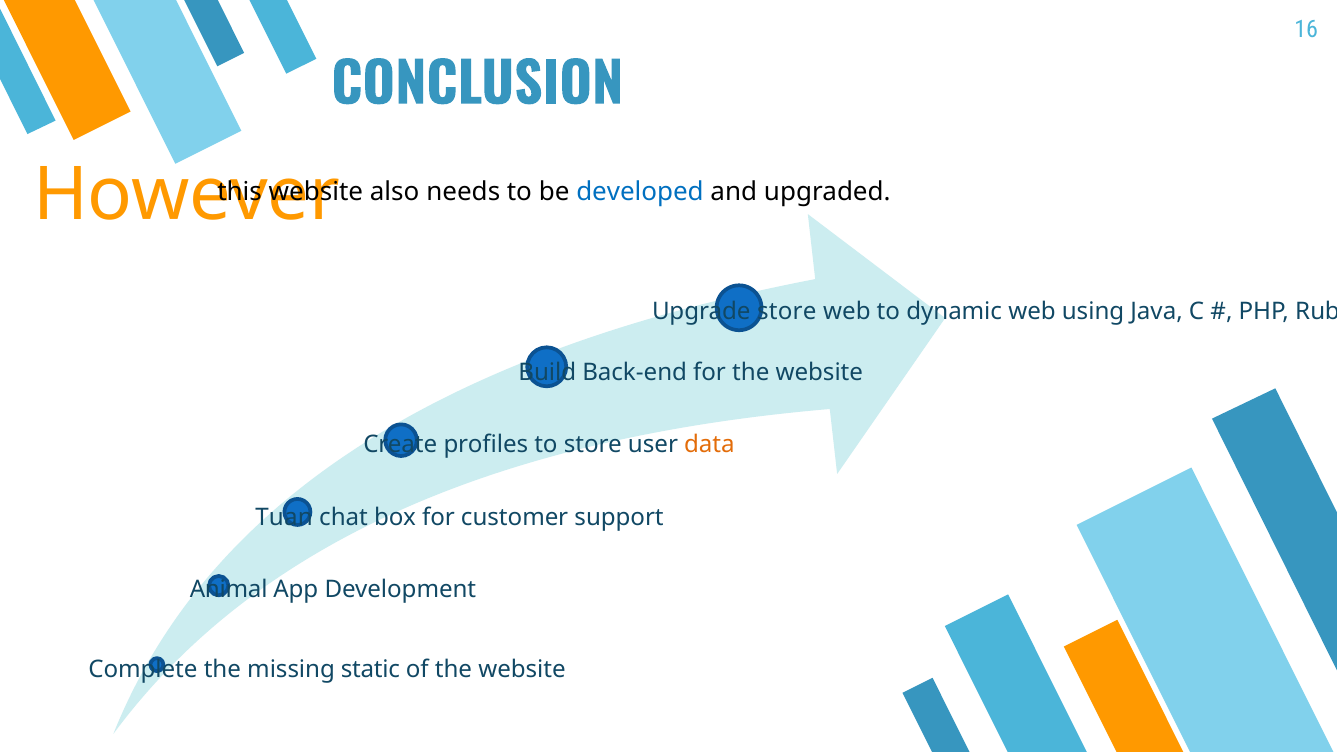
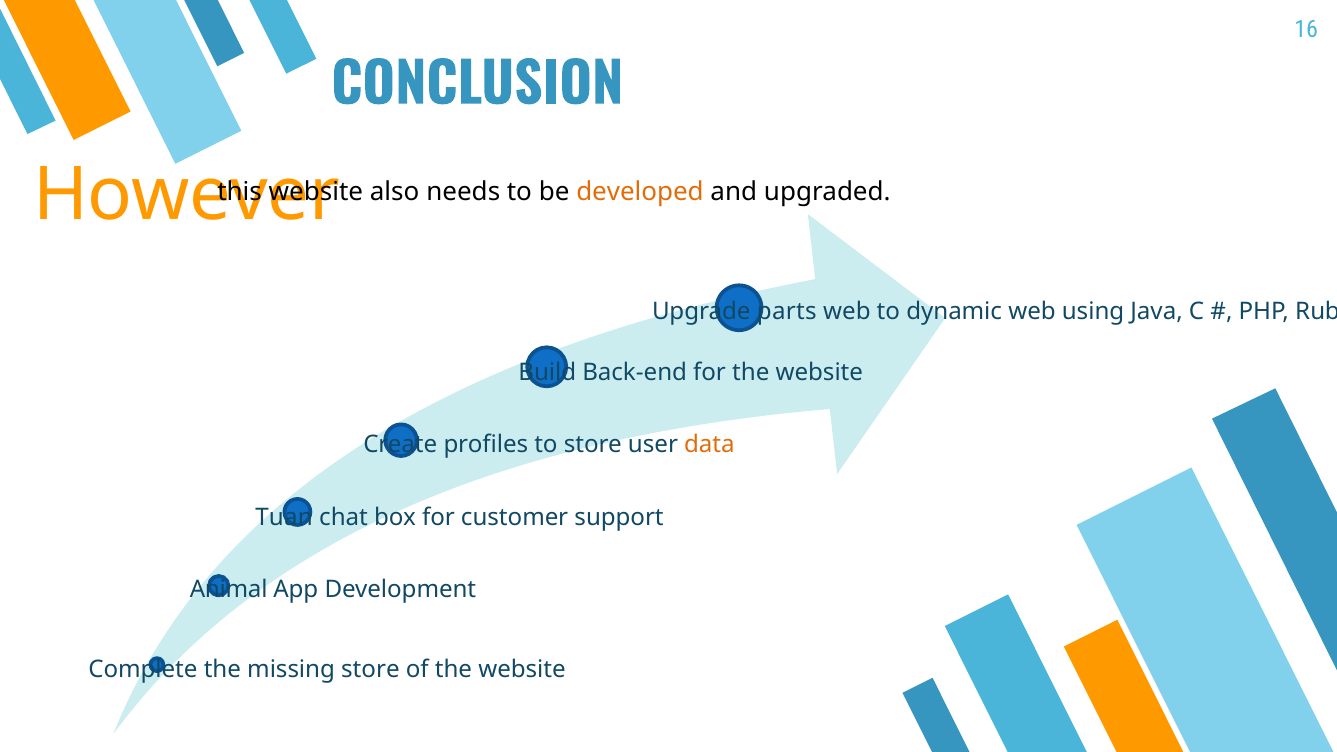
developed colour: blue -> orange
Upgrade store: store -> parts
missing static: static -> store
